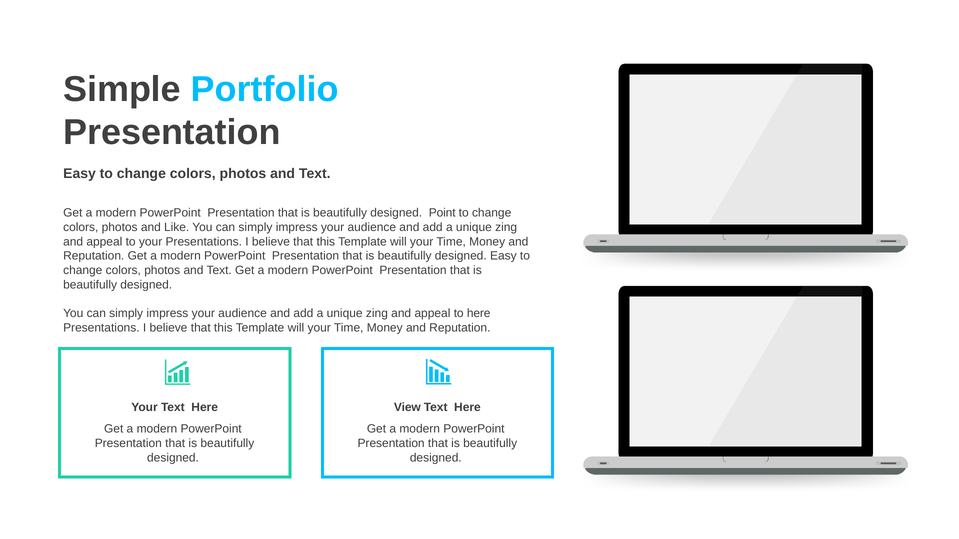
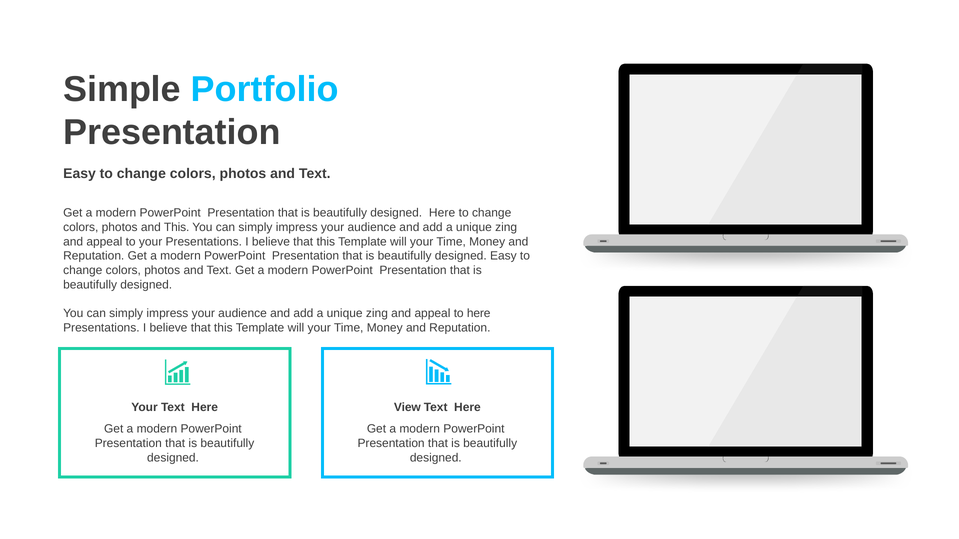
designed Point: Point -> Here
and Like: Like -> This
